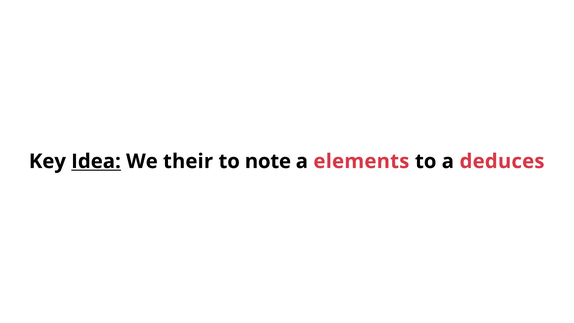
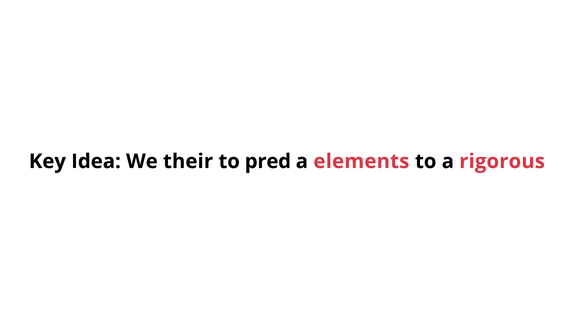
Idea underline: present -> none
note: note -> pred
deduces: deduces -> rigorous
